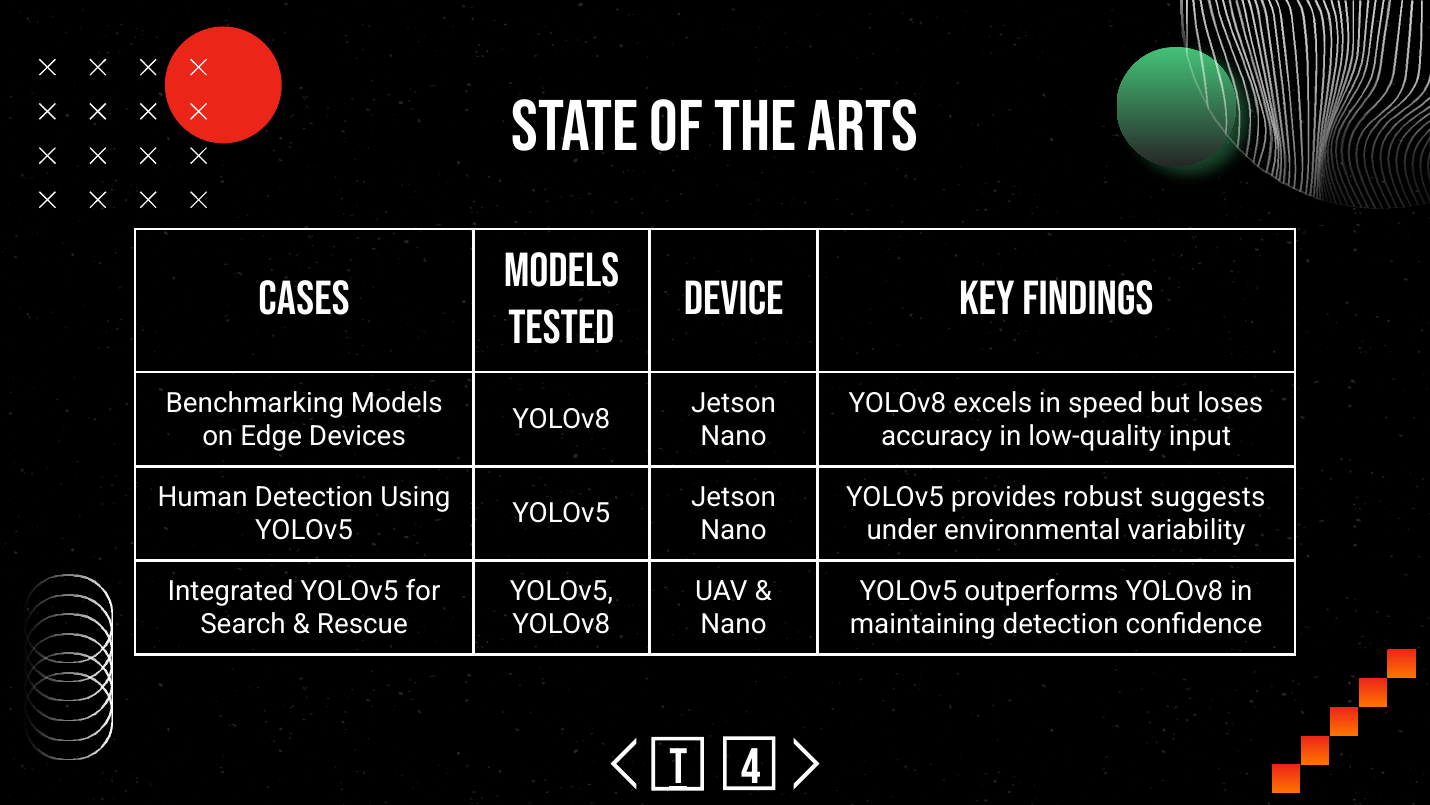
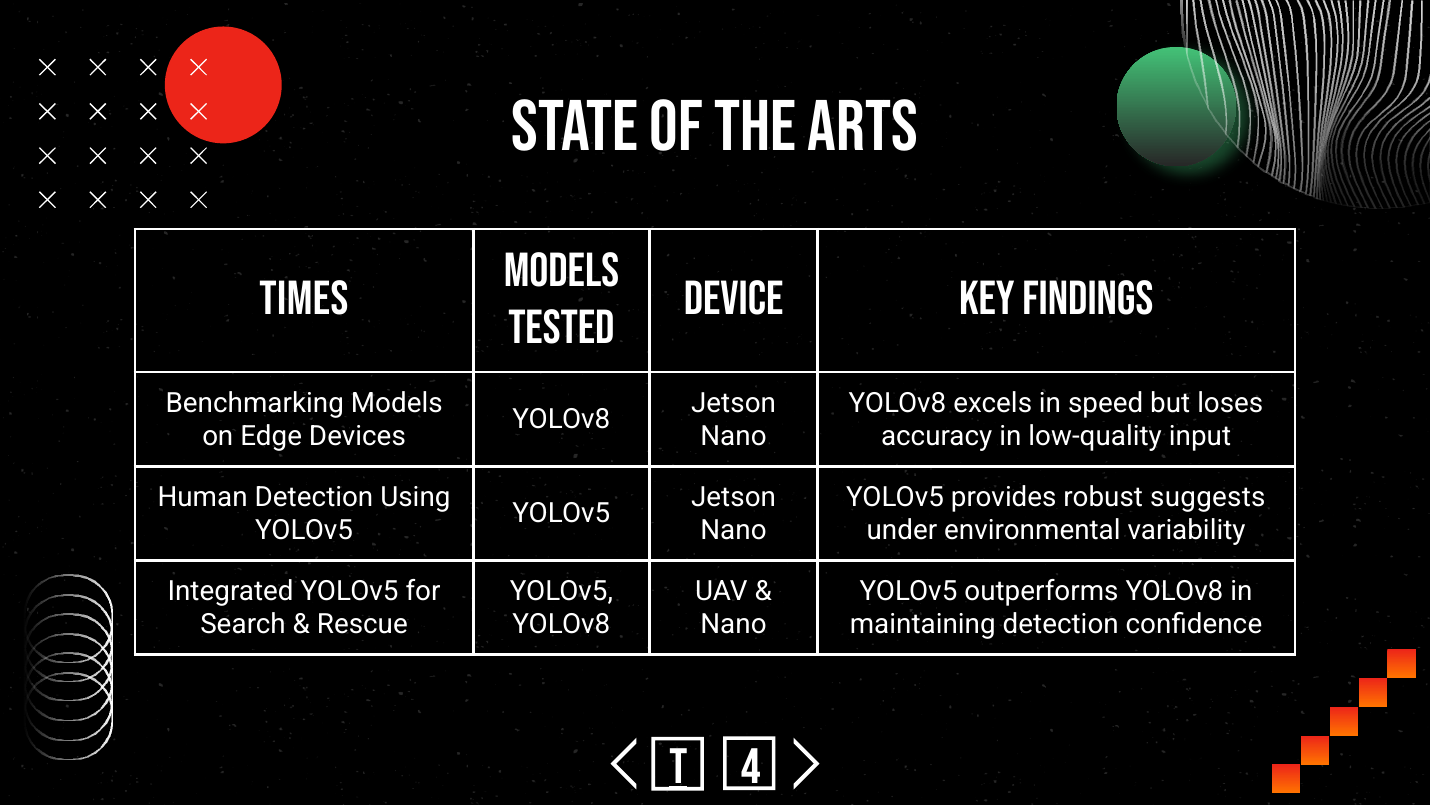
cases: cases -> times
